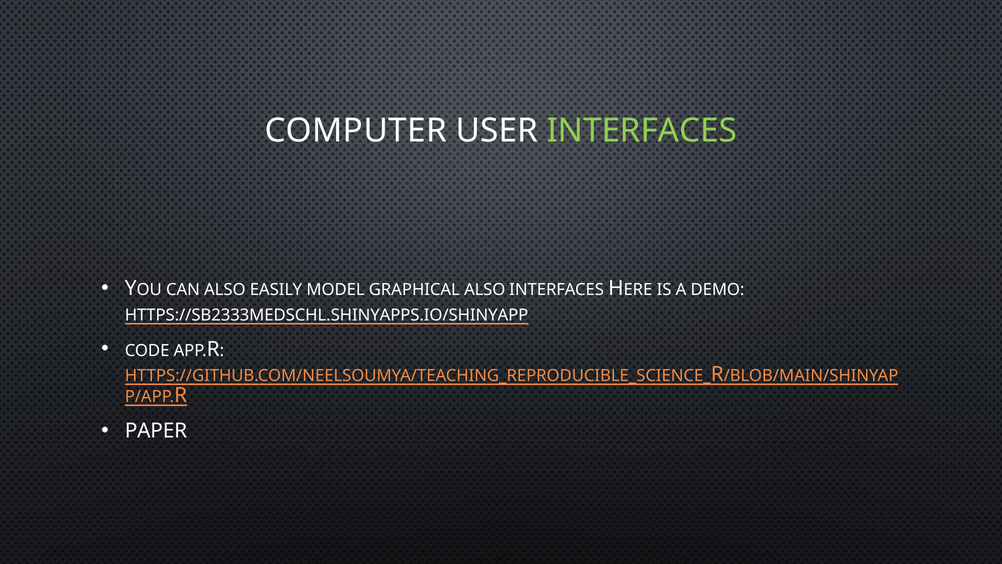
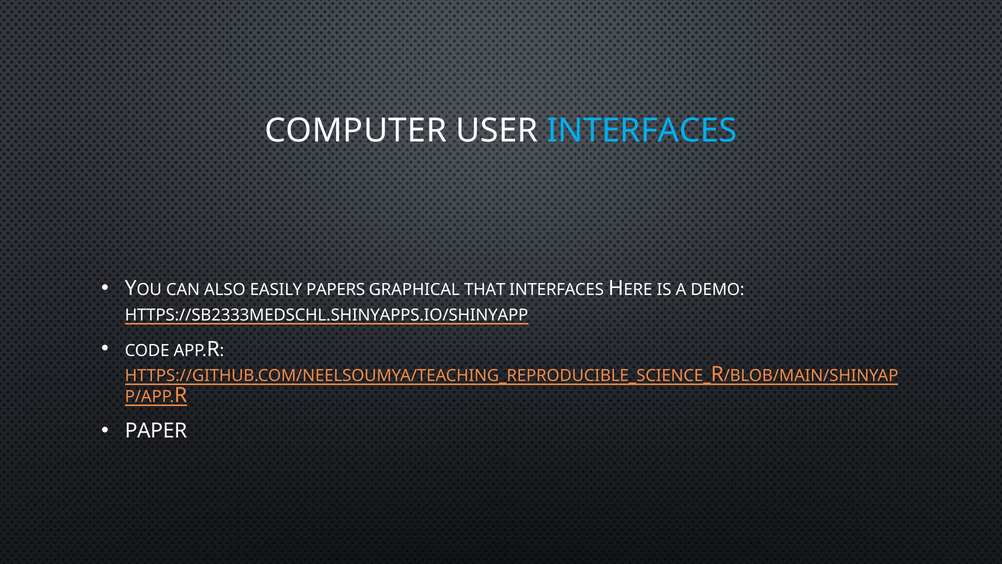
INTERFACES at (642, 131) colour: light green -> light blue
MODEL: MODEL -> PAPERS
GRAPHICAL ALSO: ALSO -> THAT
